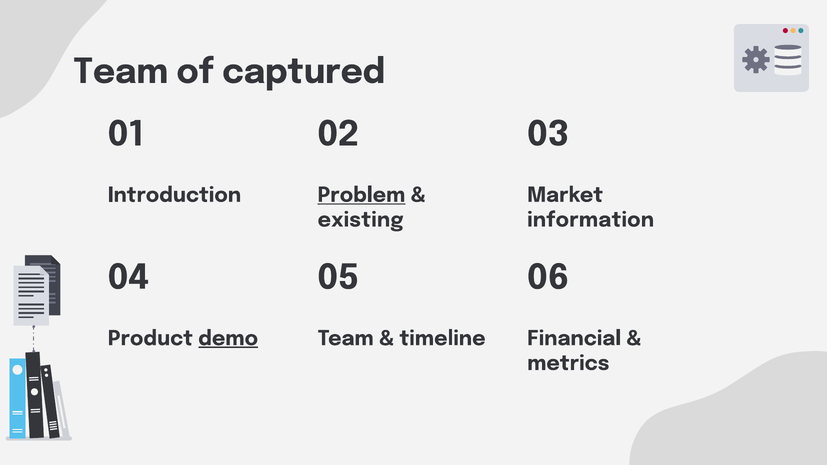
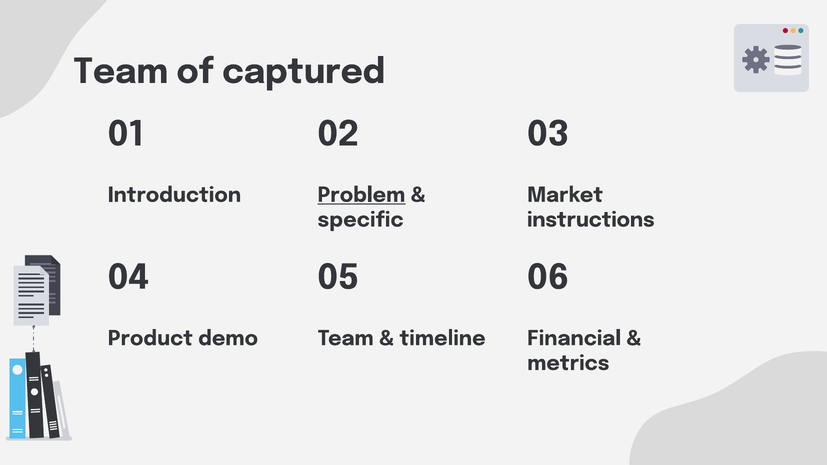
existing: existing -> specific
information: information -> instructions
demo underline: present -> none
